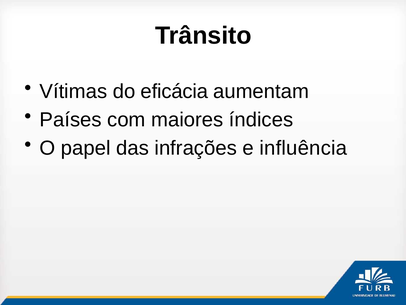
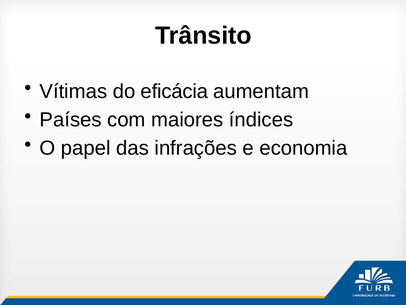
influência: influência -> economia
